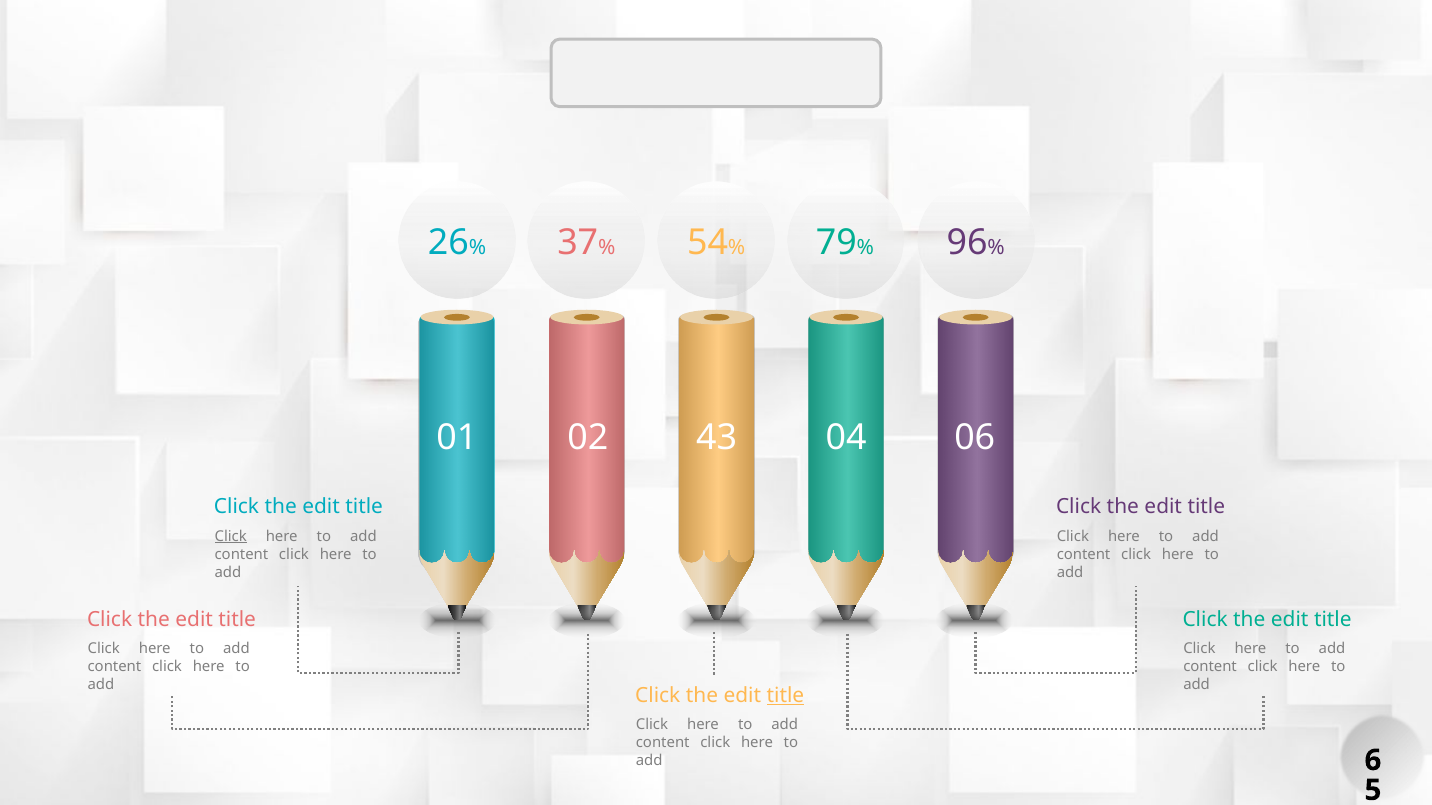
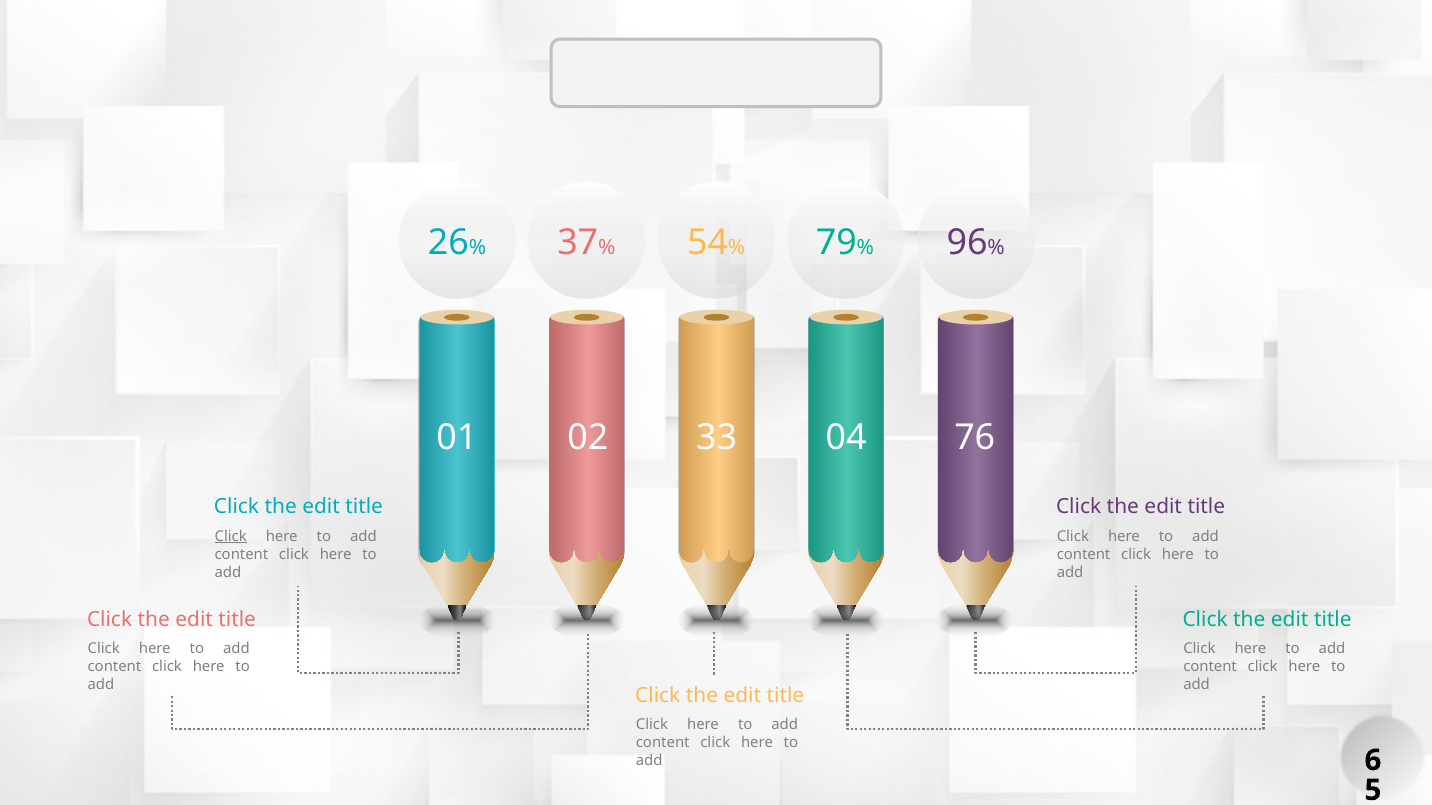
43: 43 -> 33
06: 06 -> 76
title at (785, 696) underline: present -> none
